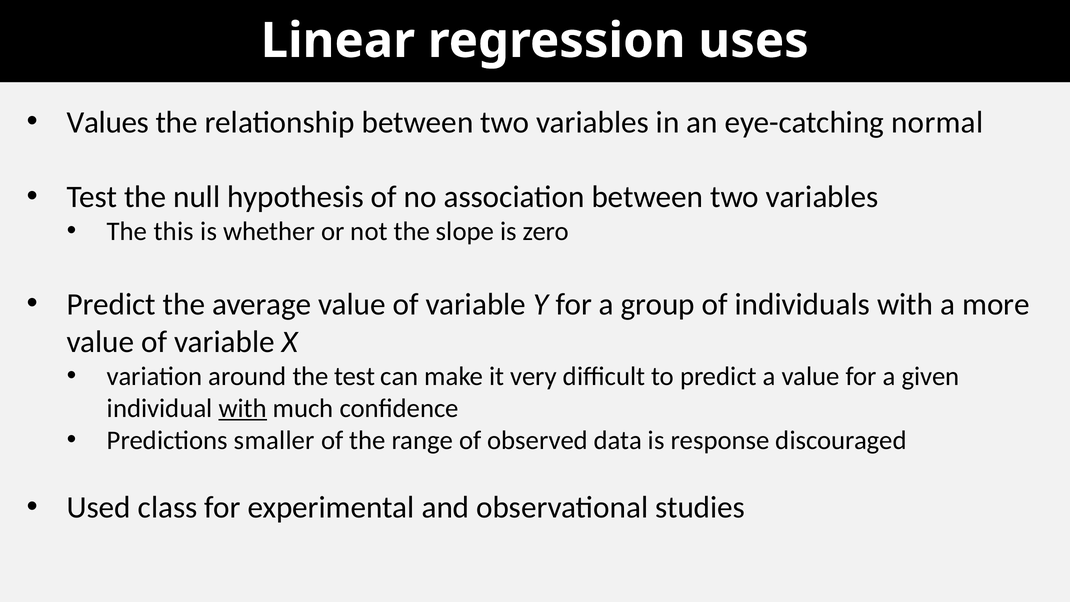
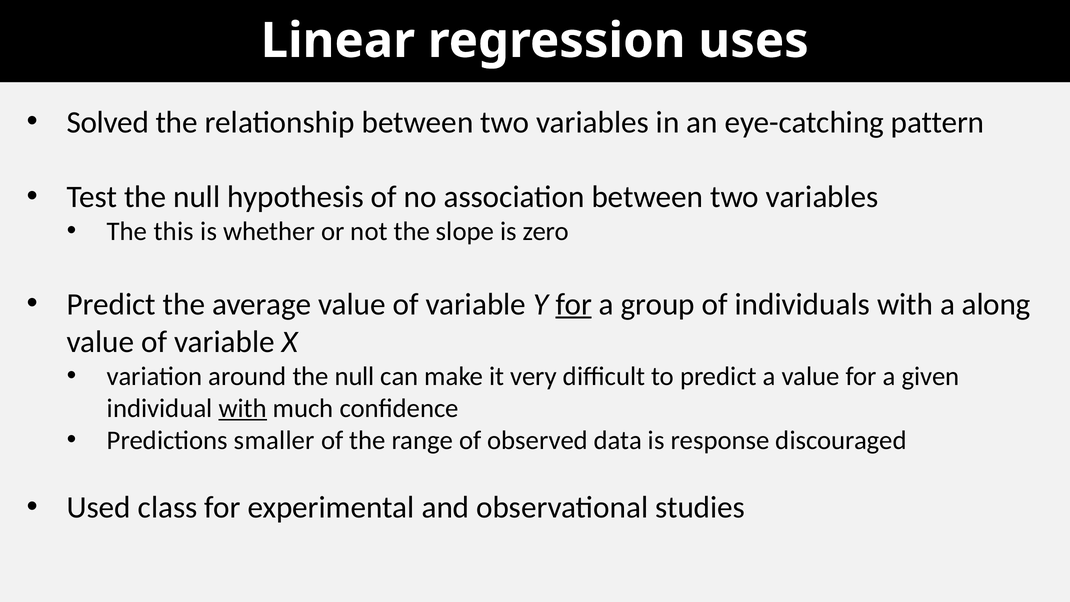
Values: Values -> Solved
normal: normal -> pattern
for at (574, 304) underline: none -> present
more: more -> along
around the test: test -> null
